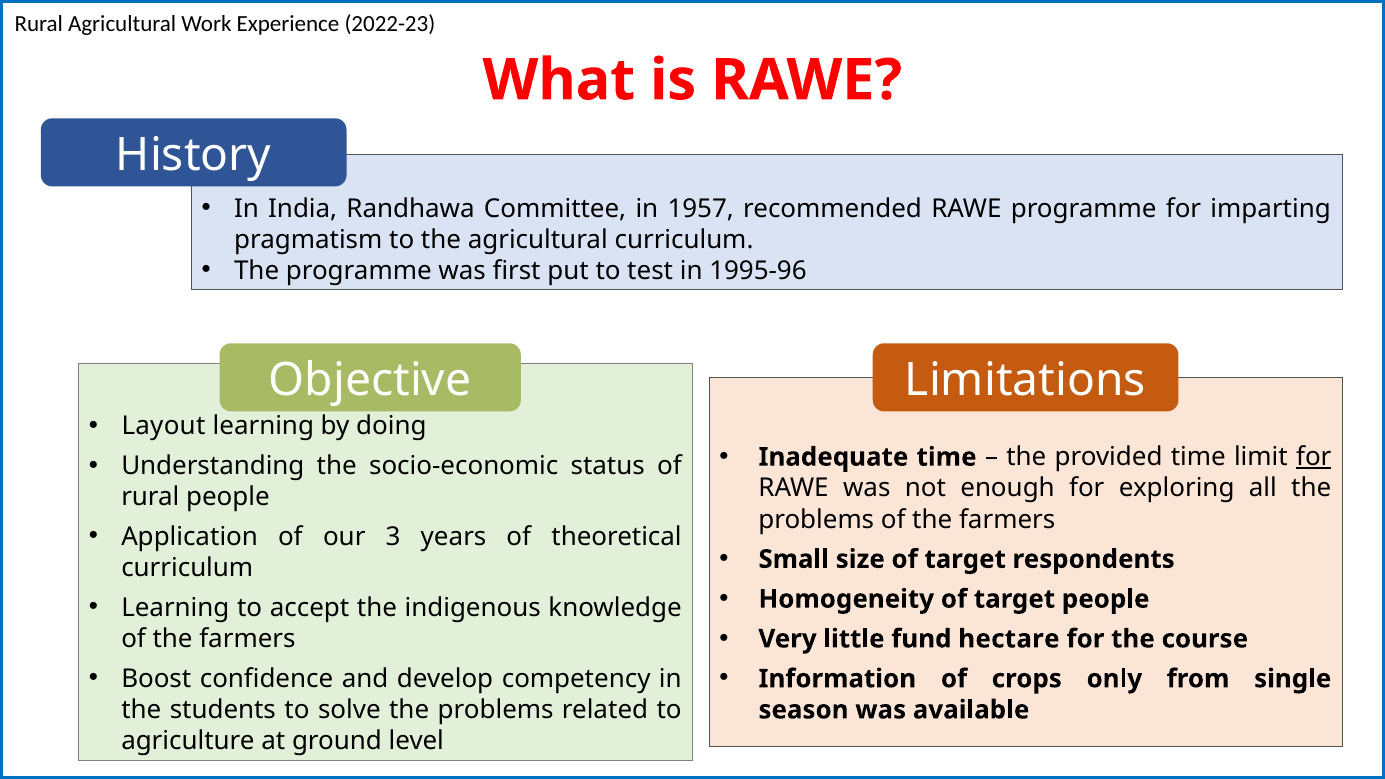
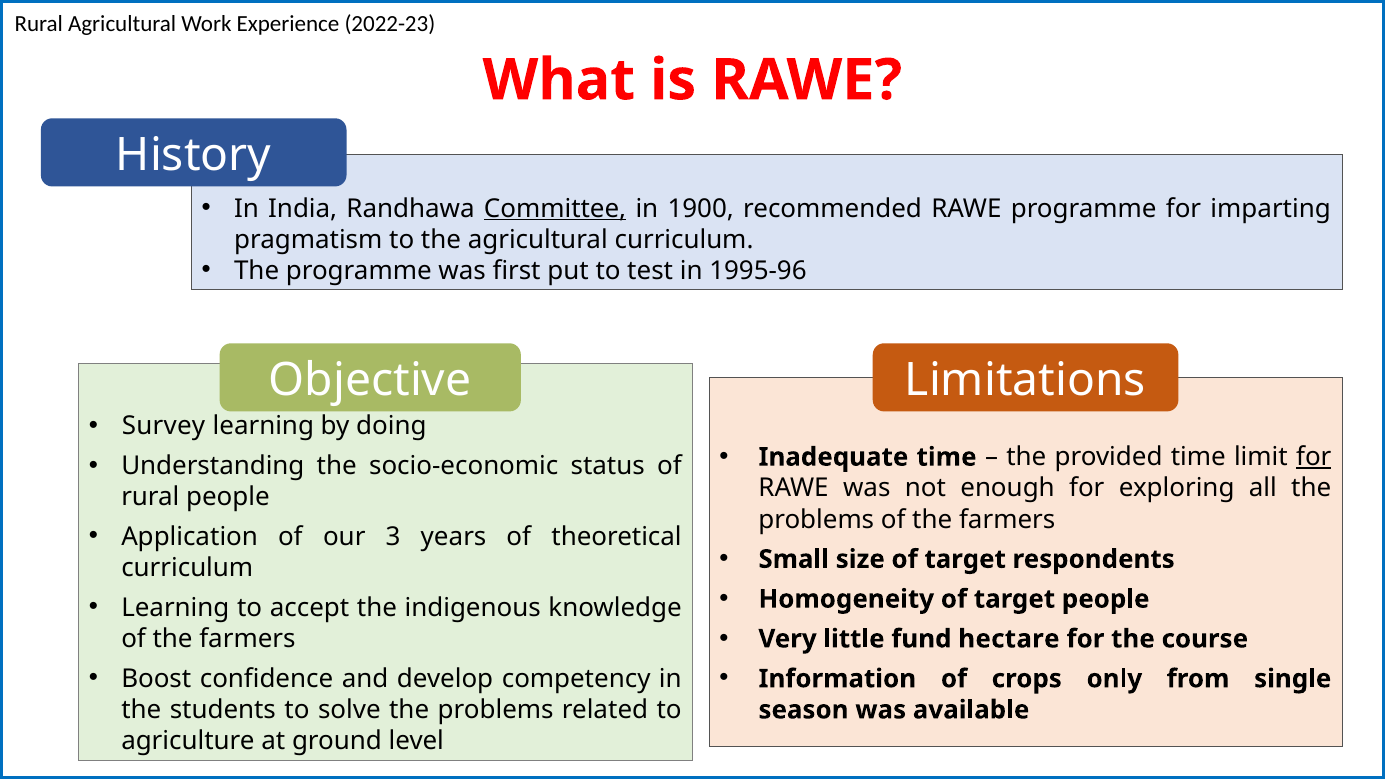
Committee underline: none -> present
1957: 1957 -> 1900
Layout: Layout -> Survey
